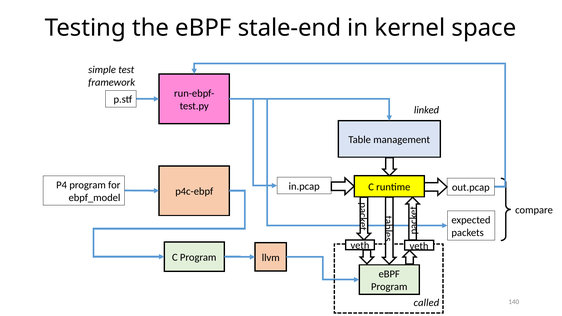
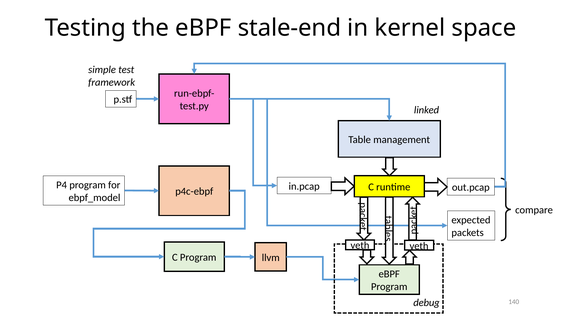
called: called -> debug
